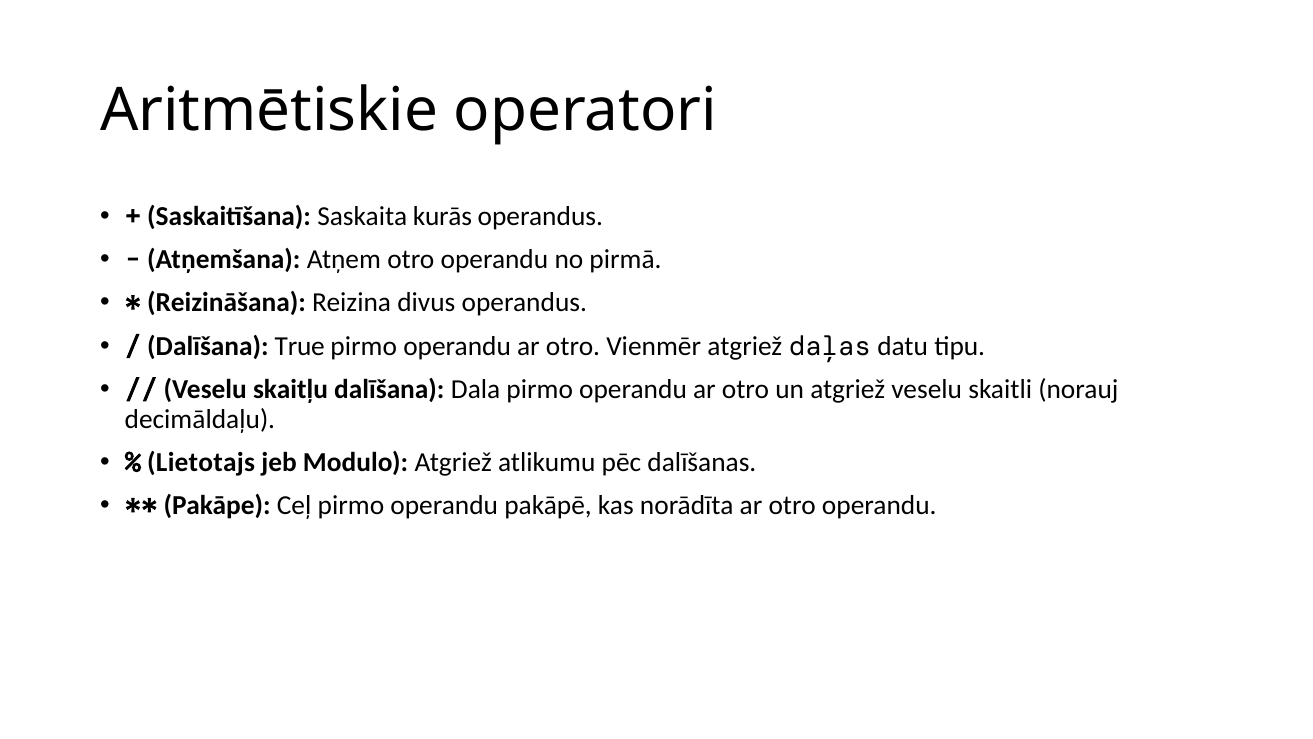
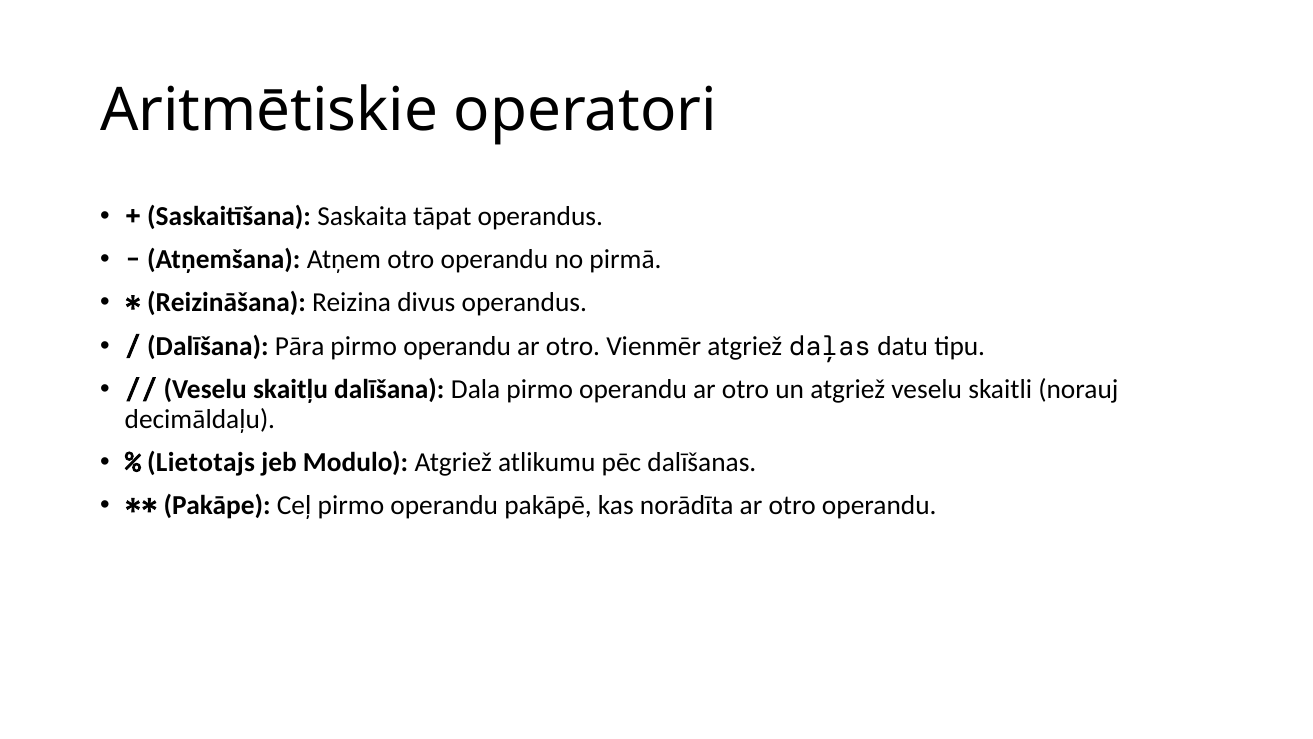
kurās: kurās -> tāpat
True: True -> Pāra
